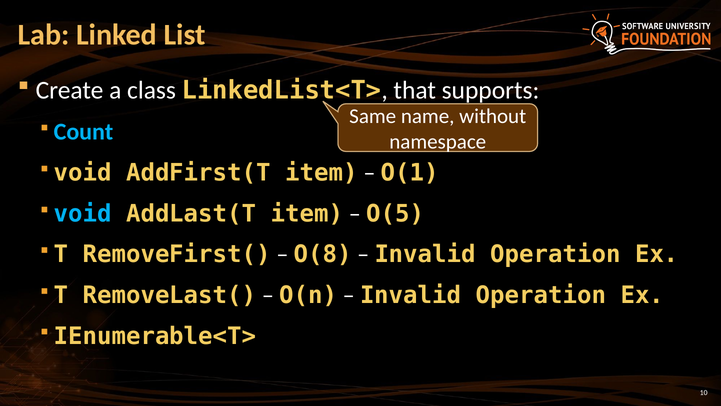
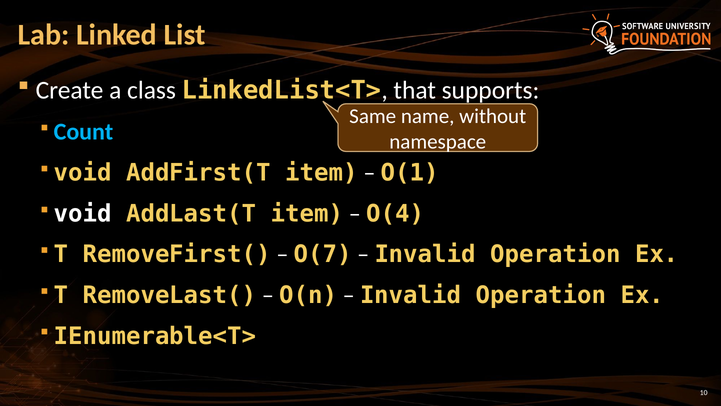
void at (83, 213) colour: light blue -> white
O(5: O(5 -> O(4
O(8: O(8 -> O(7
